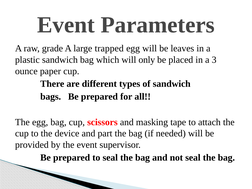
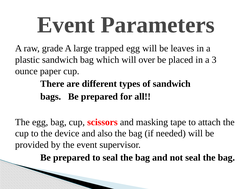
only: only -> over
part: part -> also
